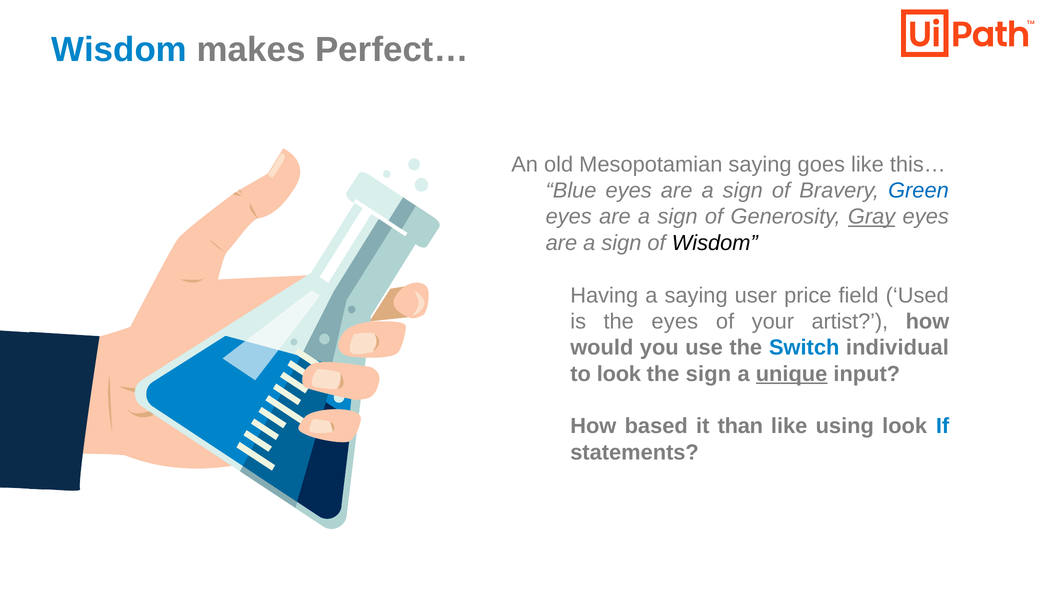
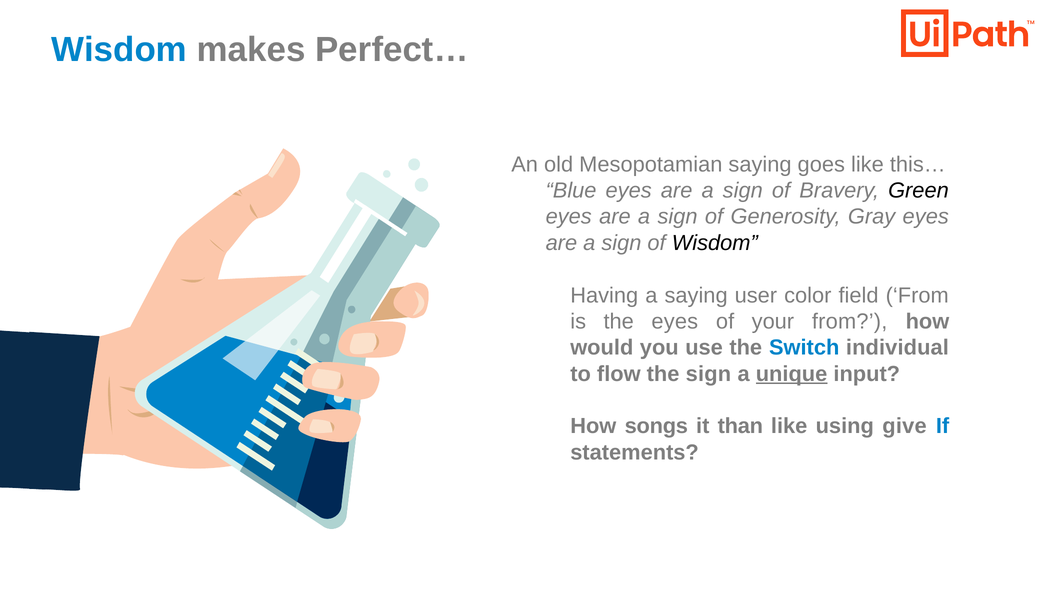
Green colour: blue -> black
Gray underline: present -> none
price: price -> color
field Used: Used -> From
your artist: artist -> from
to look: look -> flow
based: based -> songs
using look: look -> give
